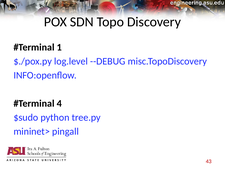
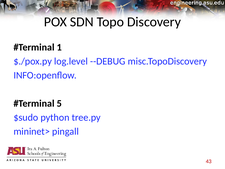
4: 4 -> 5
